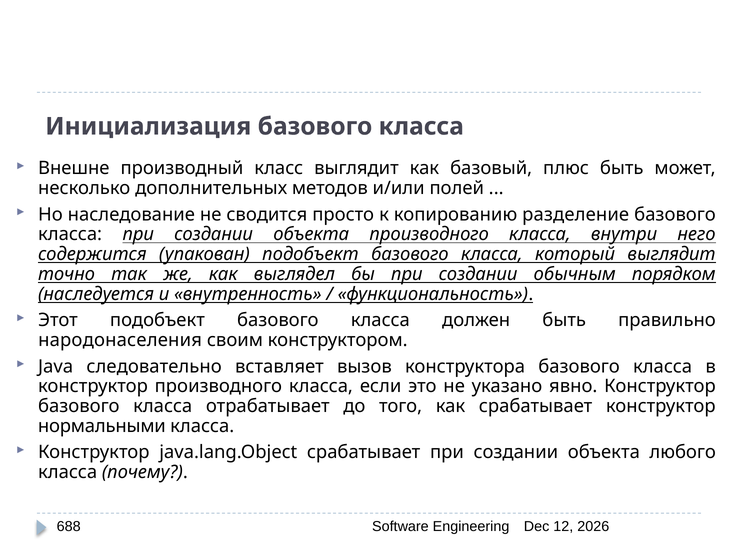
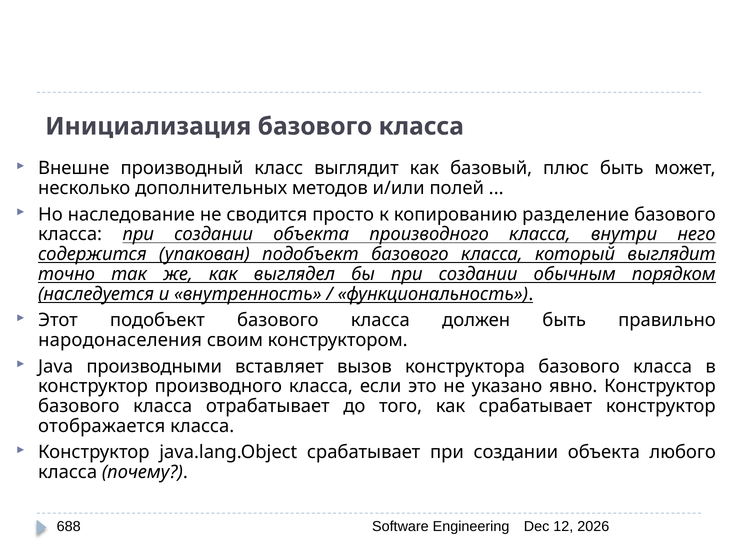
следовательно: следовательно -> производными
нормальными: нормальными -> отображается
